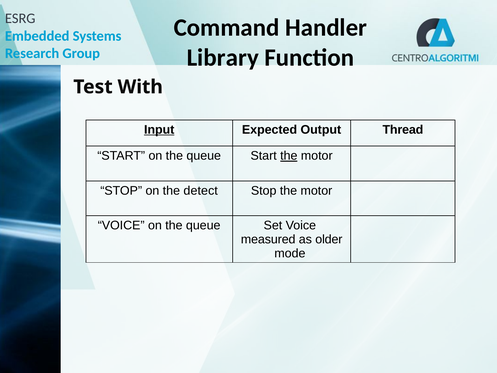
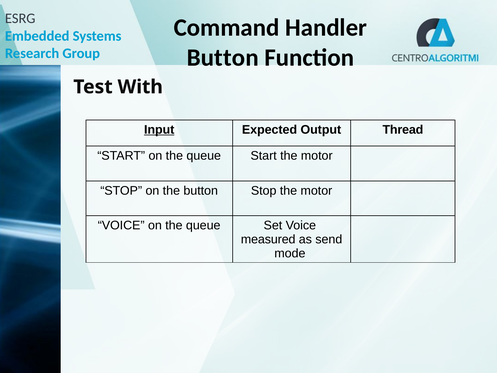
Library at (223, 57): Library -> Button
the at (289, 156) underline: present -> none
the detect: detect -> button
older: older -> send
